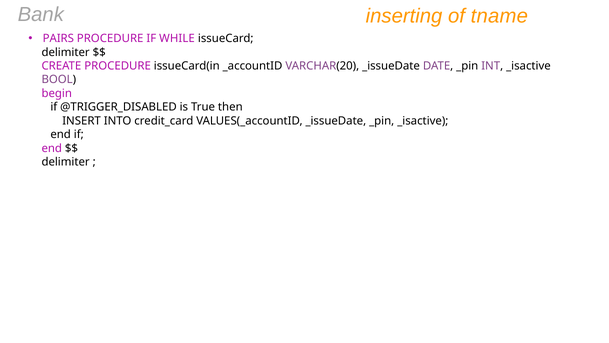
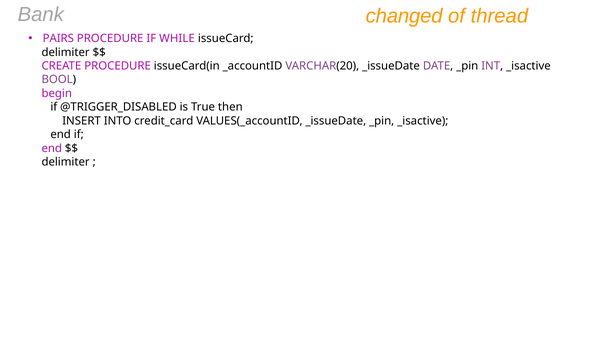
inserting: inserting -> changed
tname: tname -> thread
